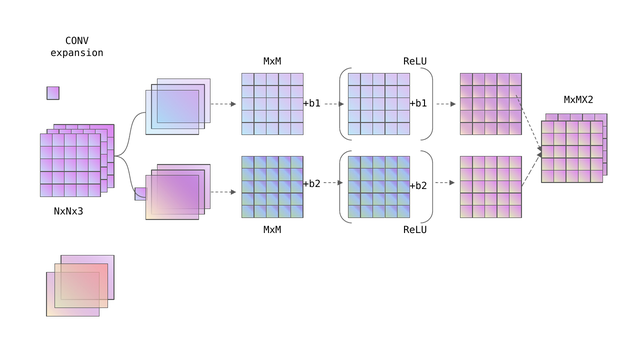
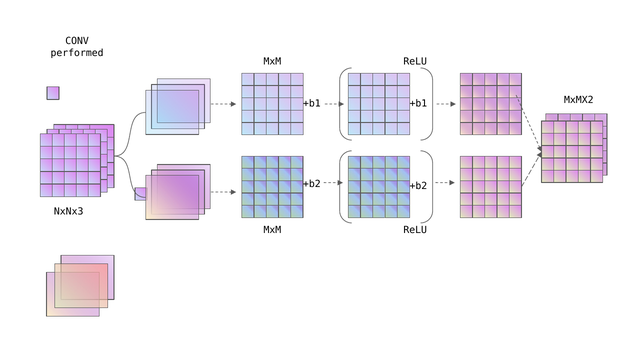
expansion: expansion -> performed
